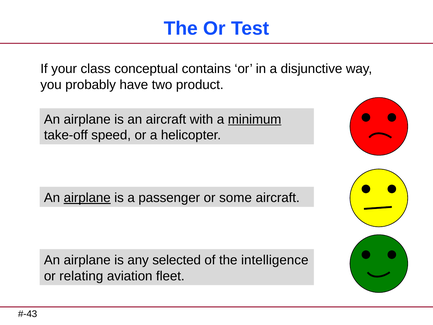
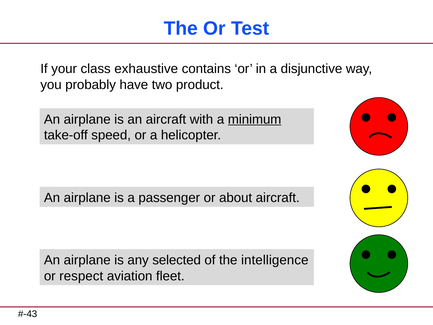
conceptual: conceptual -> exhaustive
airplane at (87, 198) underline: present -> none
some: some -> about
relating: relating -> respect
